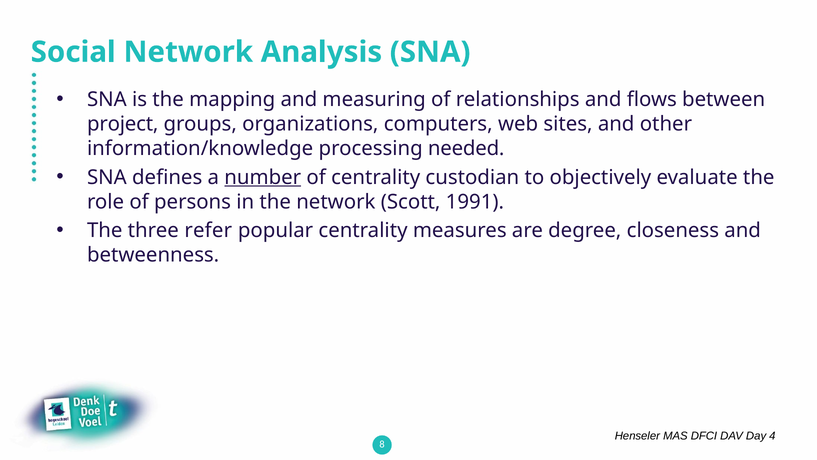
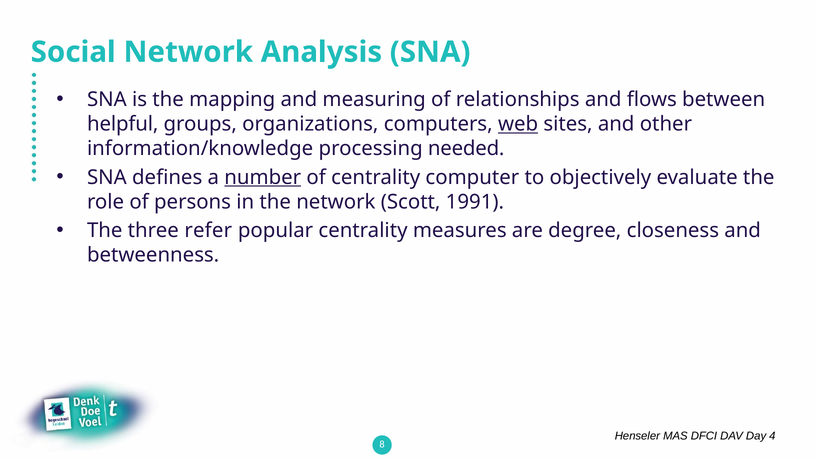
project: project -> helpful
web underline: none -> present
custodian: custodian -> computer
